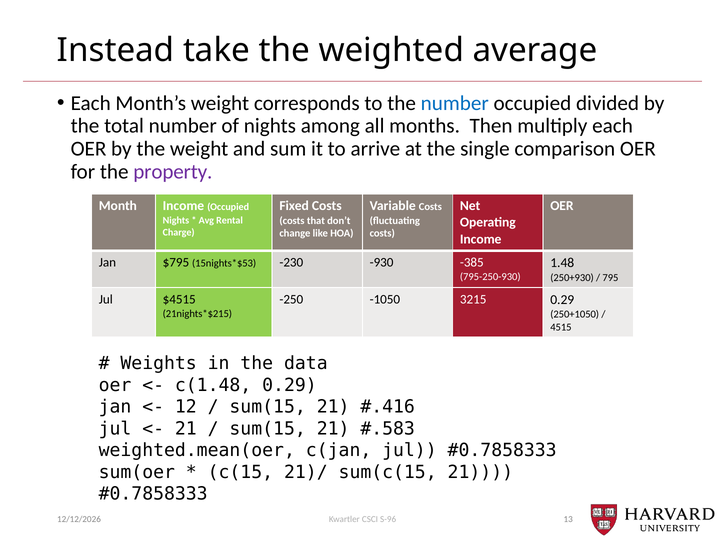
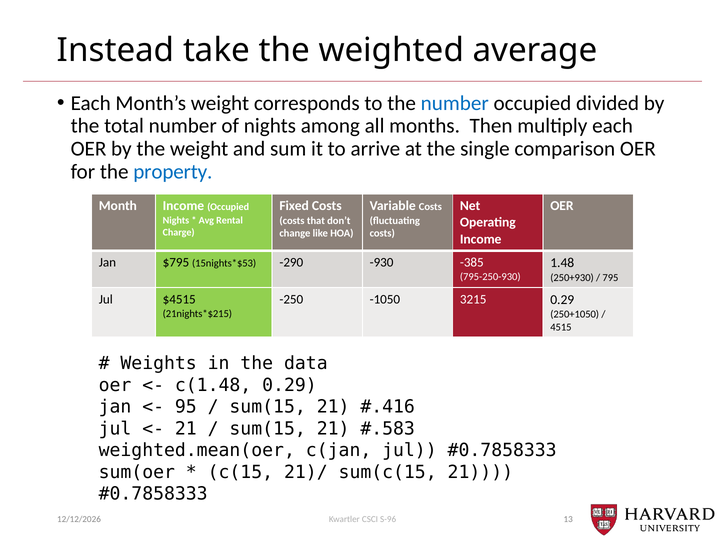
property colour: purple -> blue
-230: -230 -> -290
12: 12 -> 95
